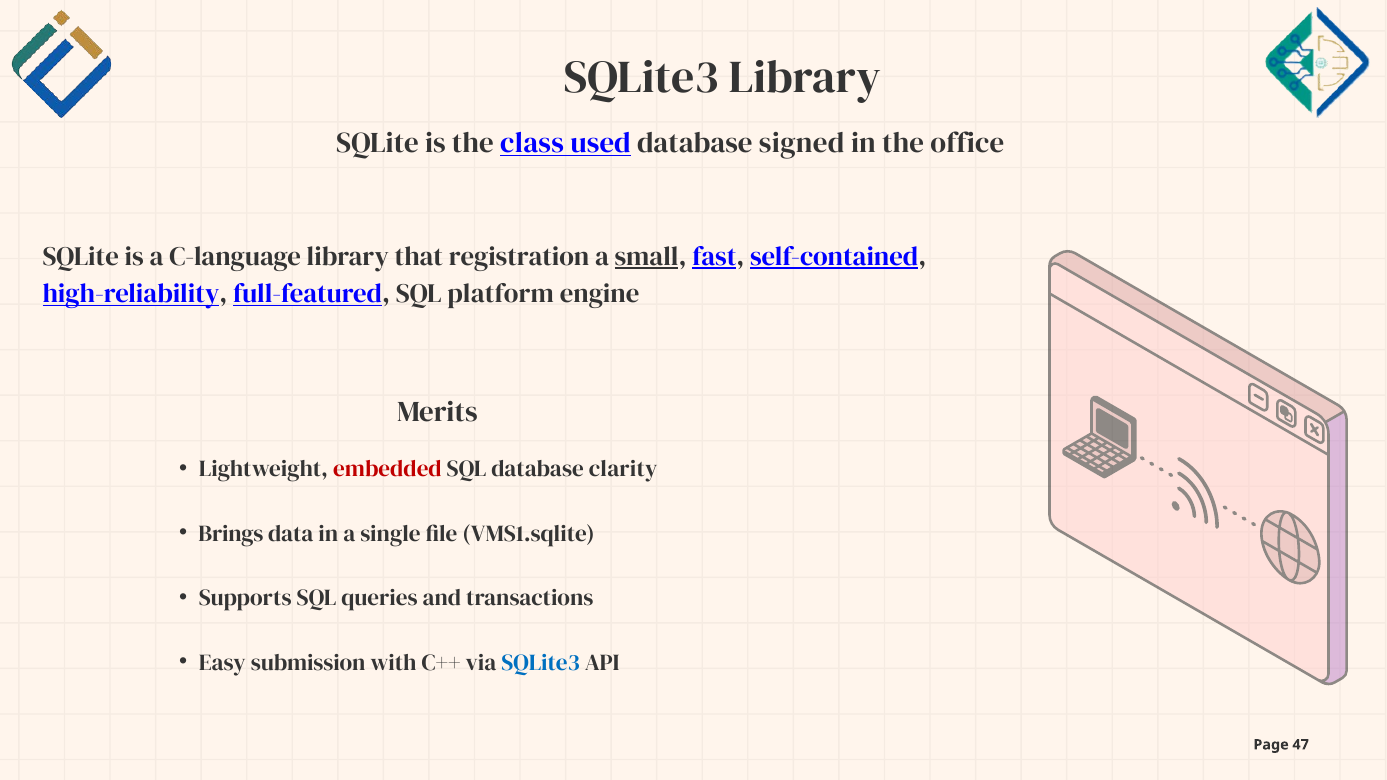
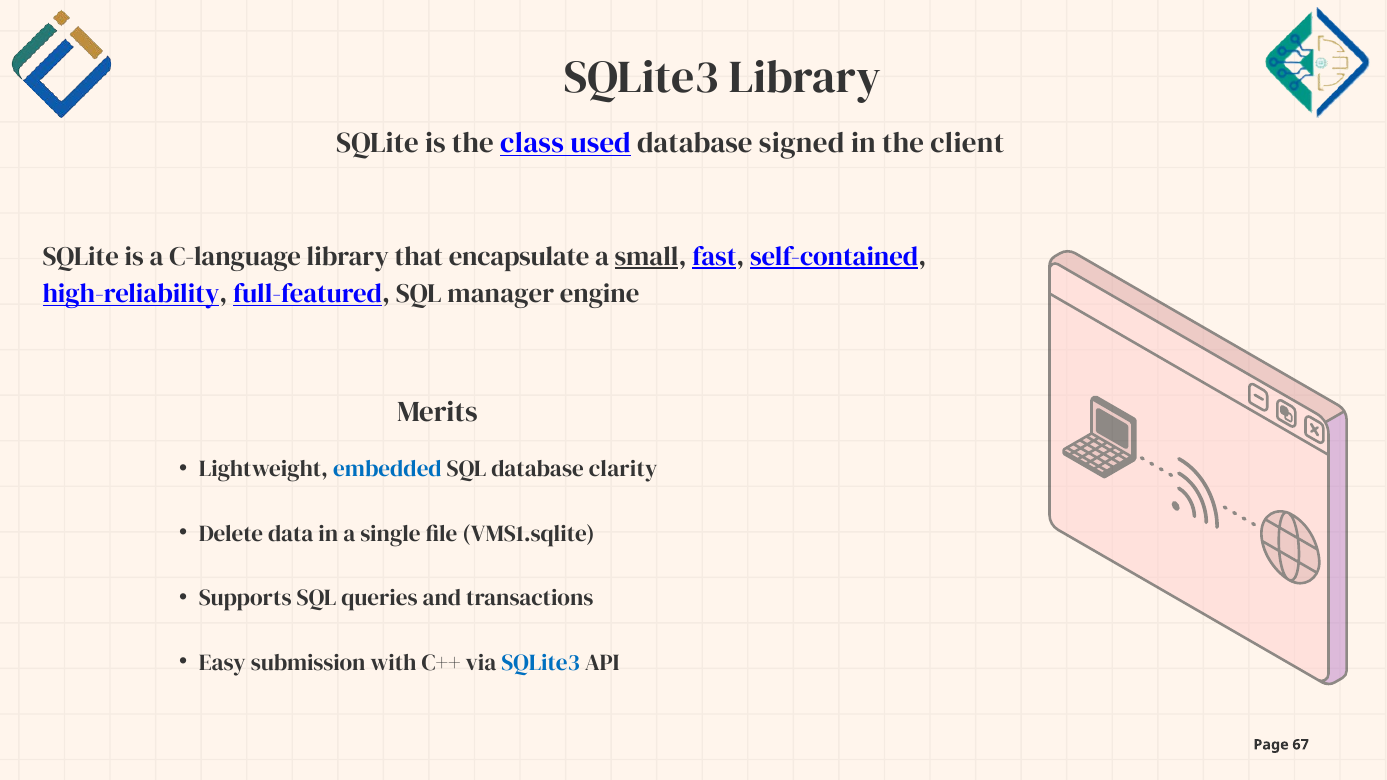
office: office -> client
registration: registration -> encapsulate
platform: platform -> manager
embedded colour: red -> blue
Brings: Brings -> Delete
47: 47 -> 67
